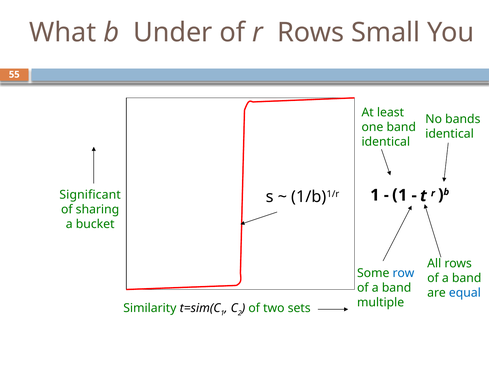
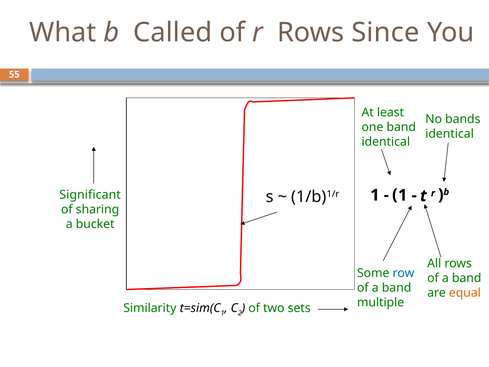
Under: Under -> Called
Small: Small -> Since
equal colour: blue -> orange
